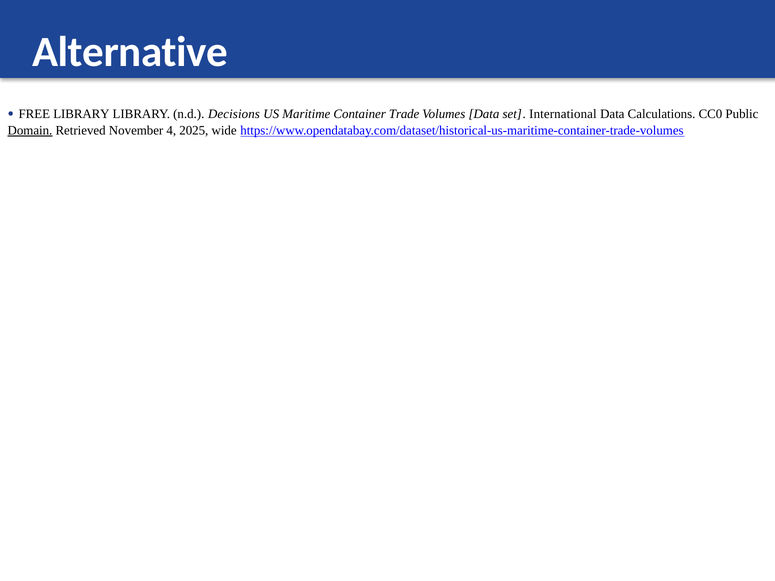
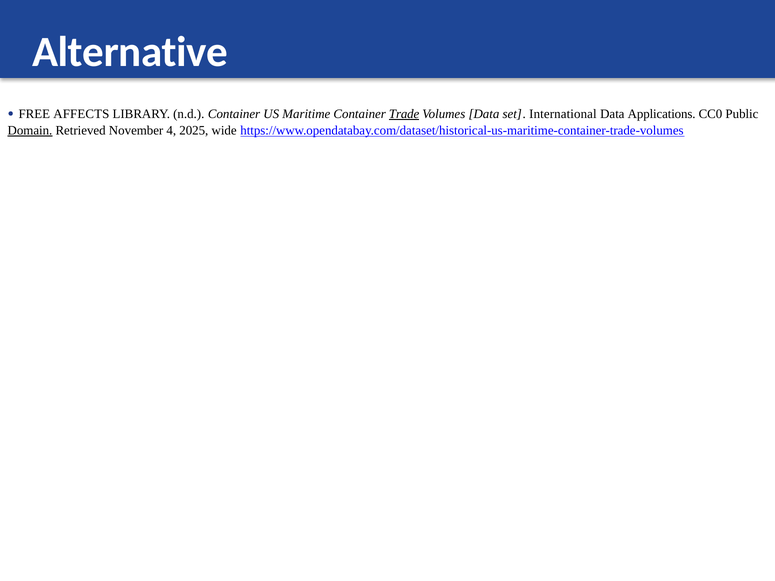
FREE LIBRARY: LIBRARY -> AFFECTS
n.d Decisions: Decisions -> Container
Trade underline: none -> present
Calculations: Calculations -> Applications
